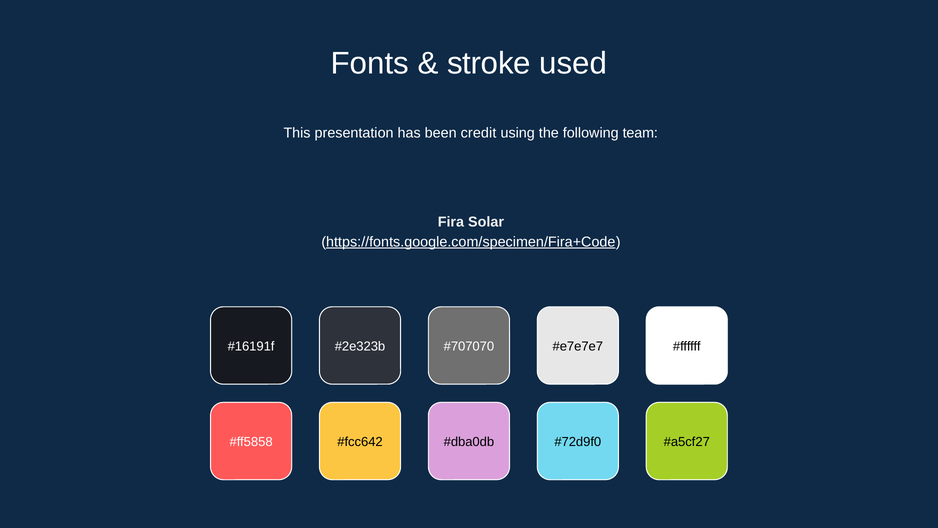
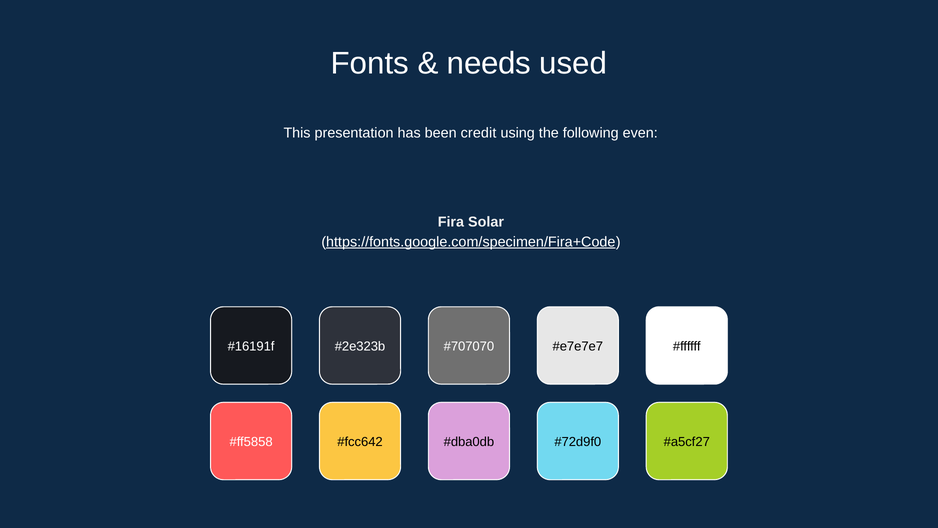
stroke: stroke -> needs
team: team -> even
